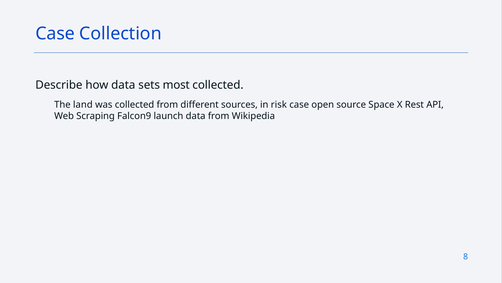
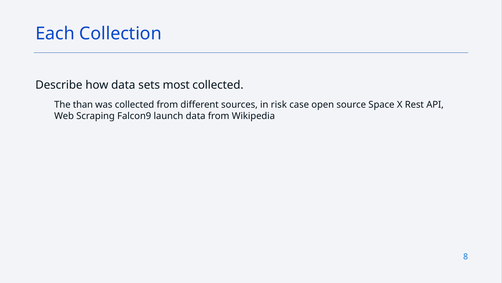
Case at (55, 34): Case -> Each
land: land -> than
